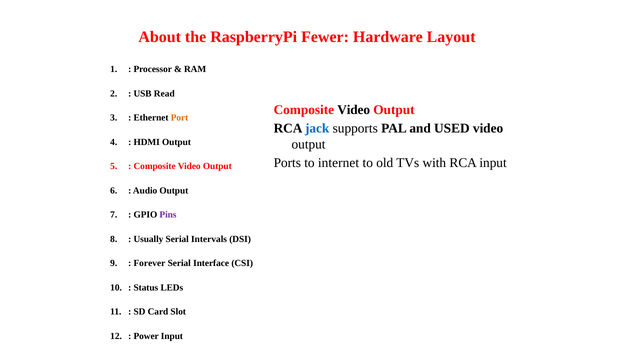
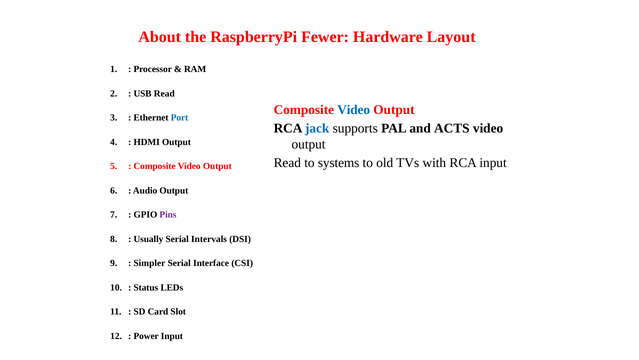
Video at (354, 109) colour: black -> blue
Port colour: orange -> blue
USED: USED -> ACTS
Ports at (287, 163): Ports -> Read
internet: internet -> systems
Forever: Forever -> Simpler
